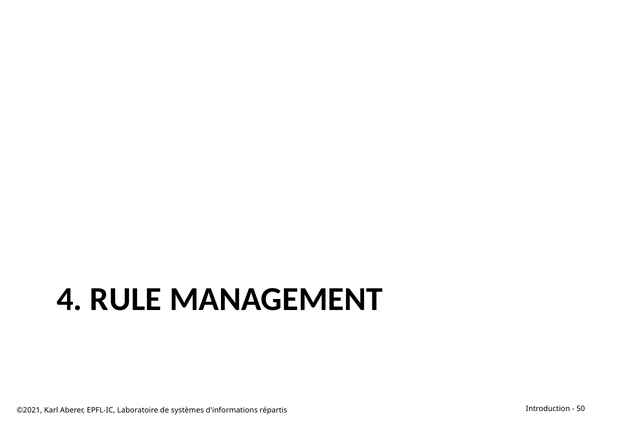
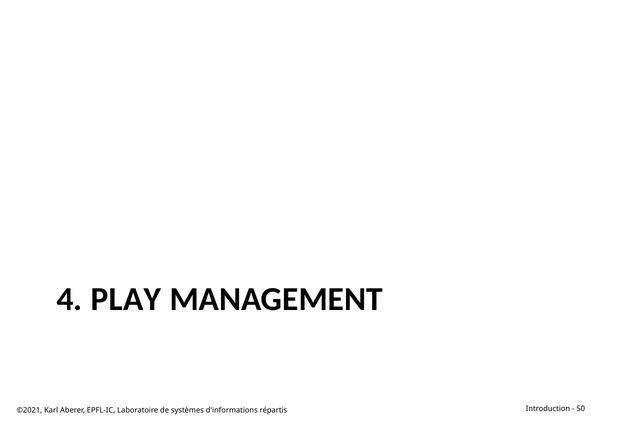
RULE: RULE -> PLAY
